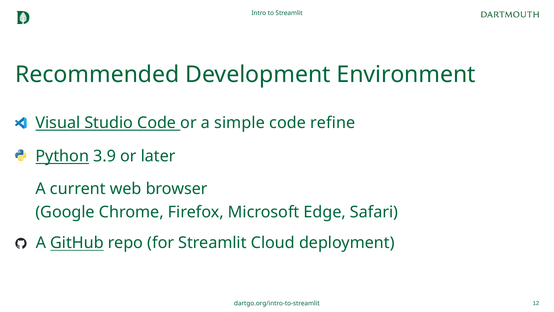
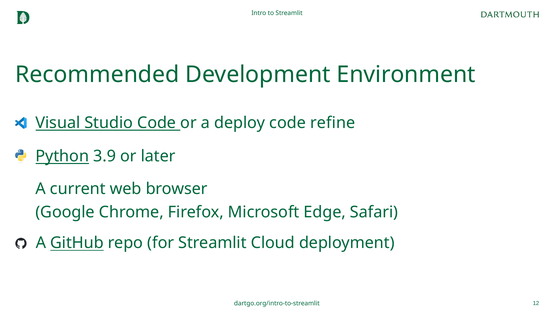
simple: simple -> deploy
